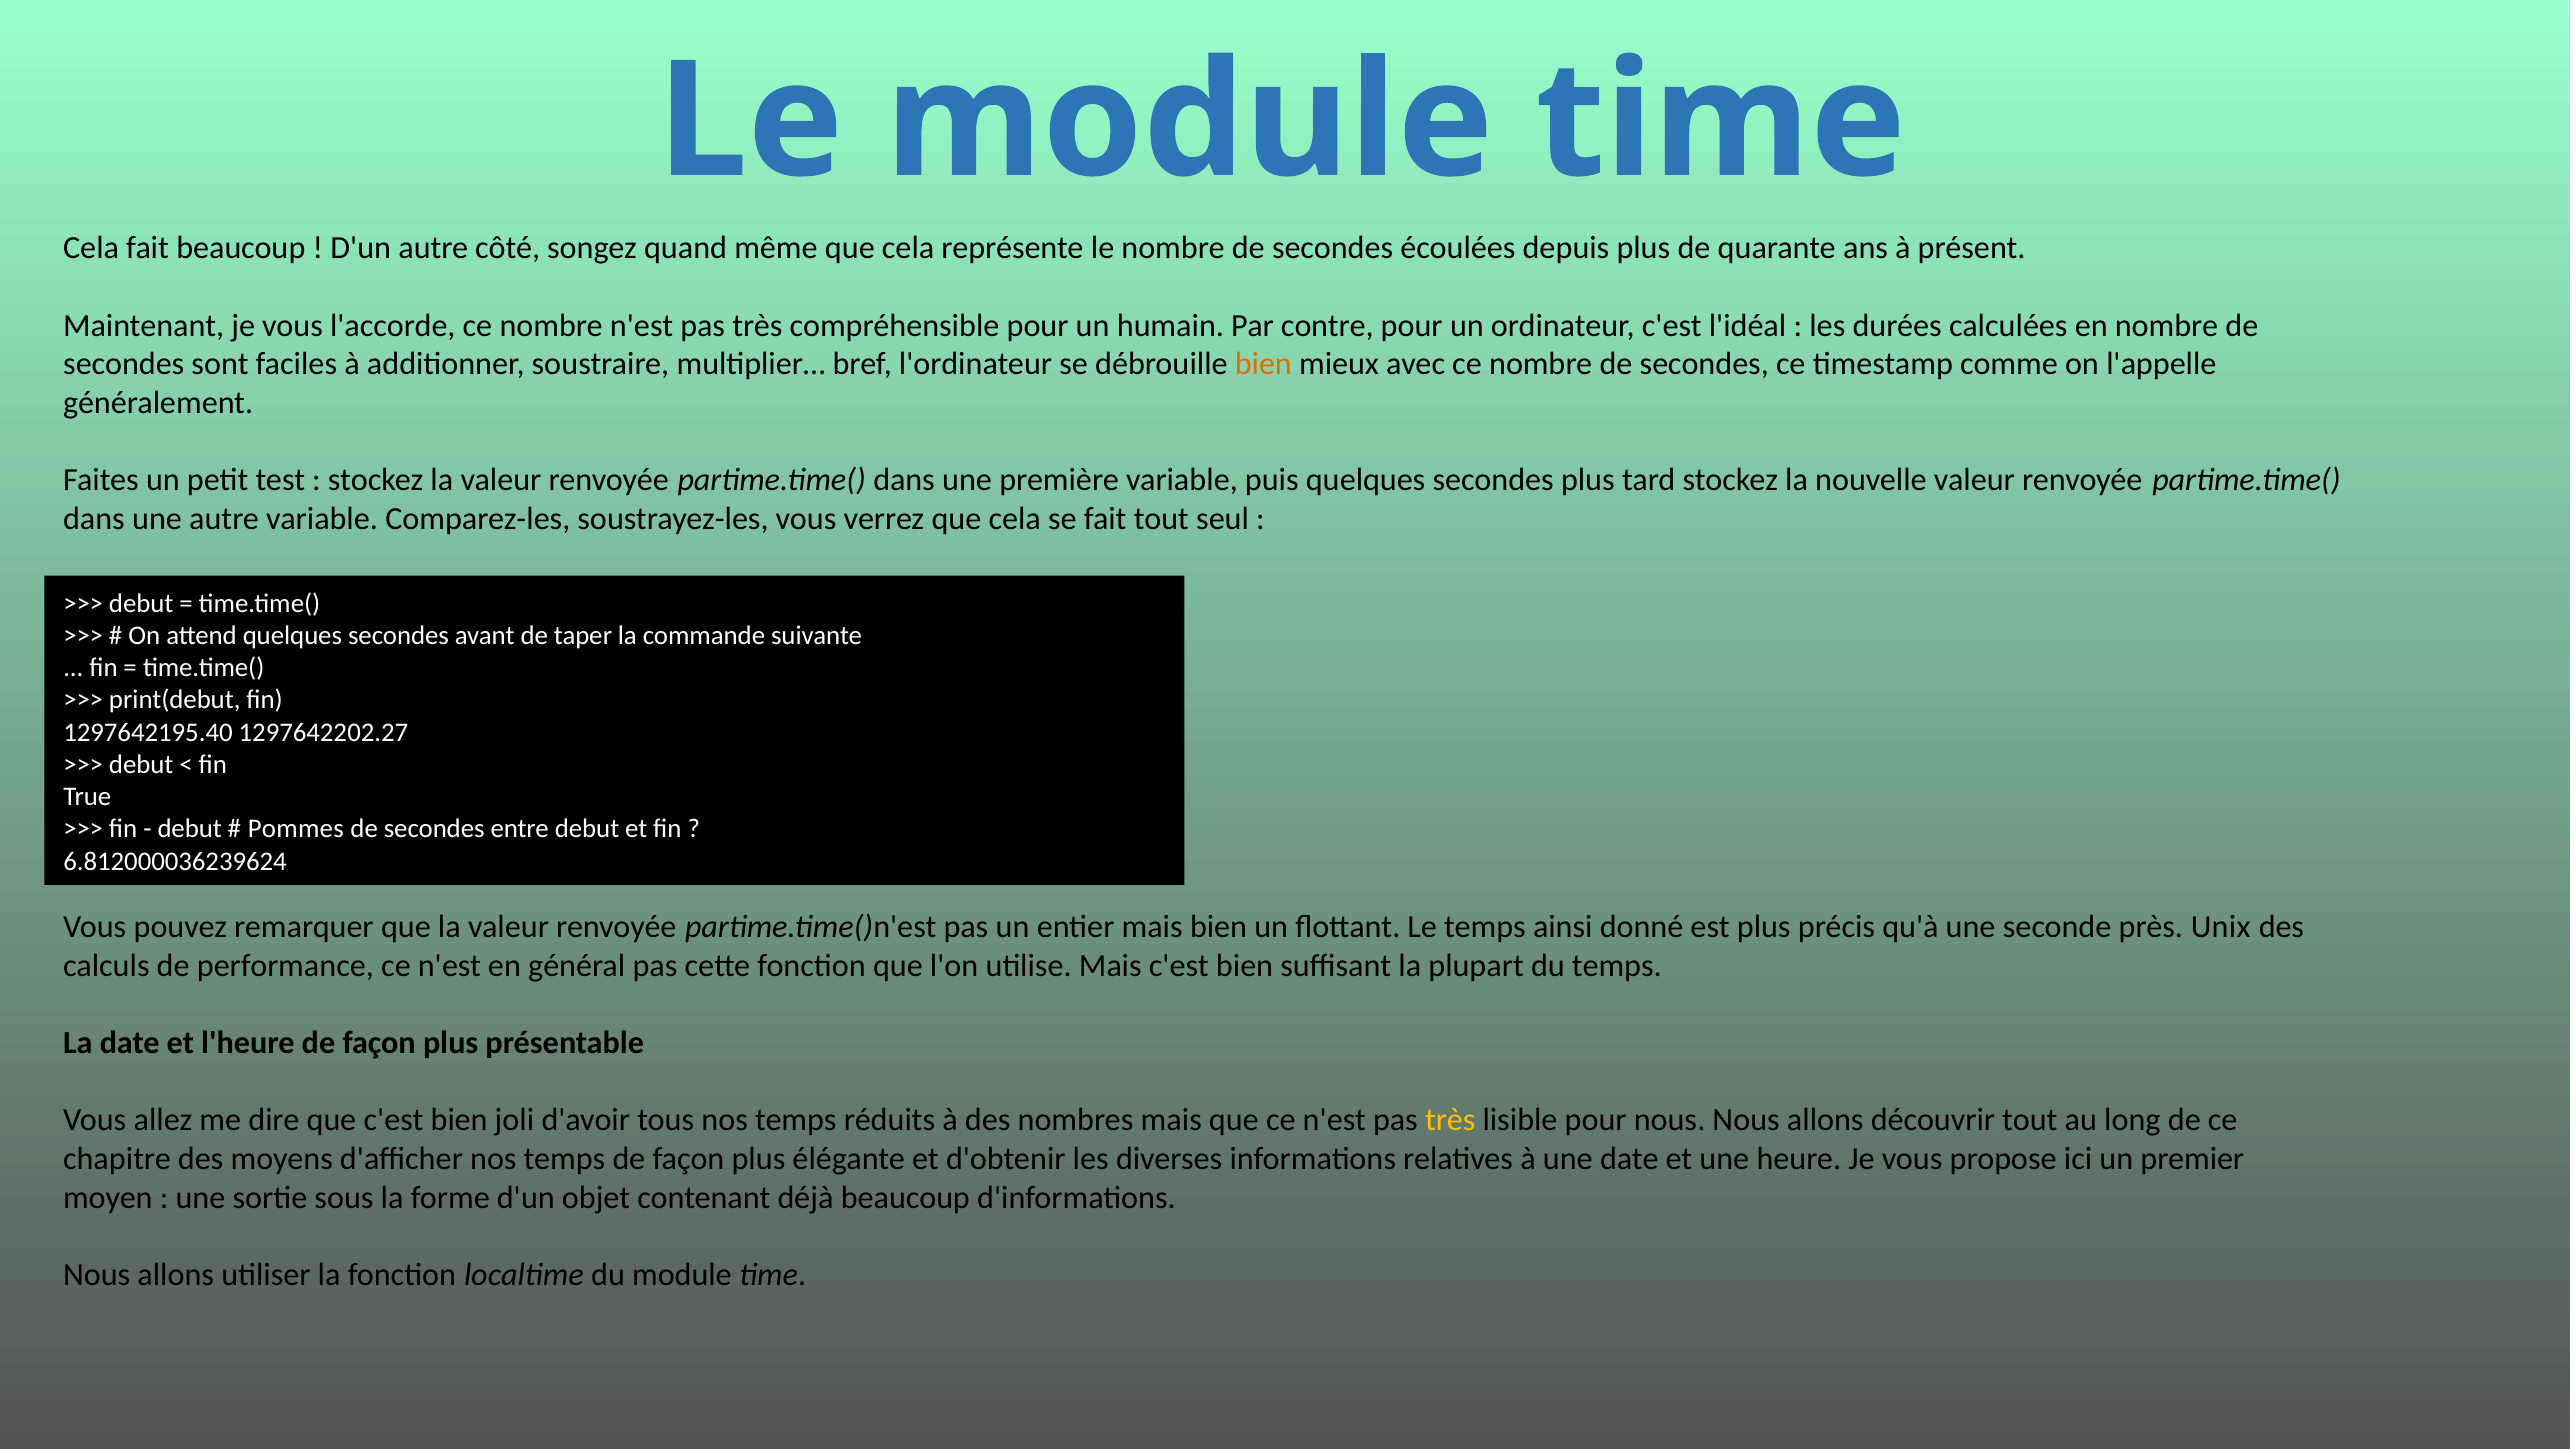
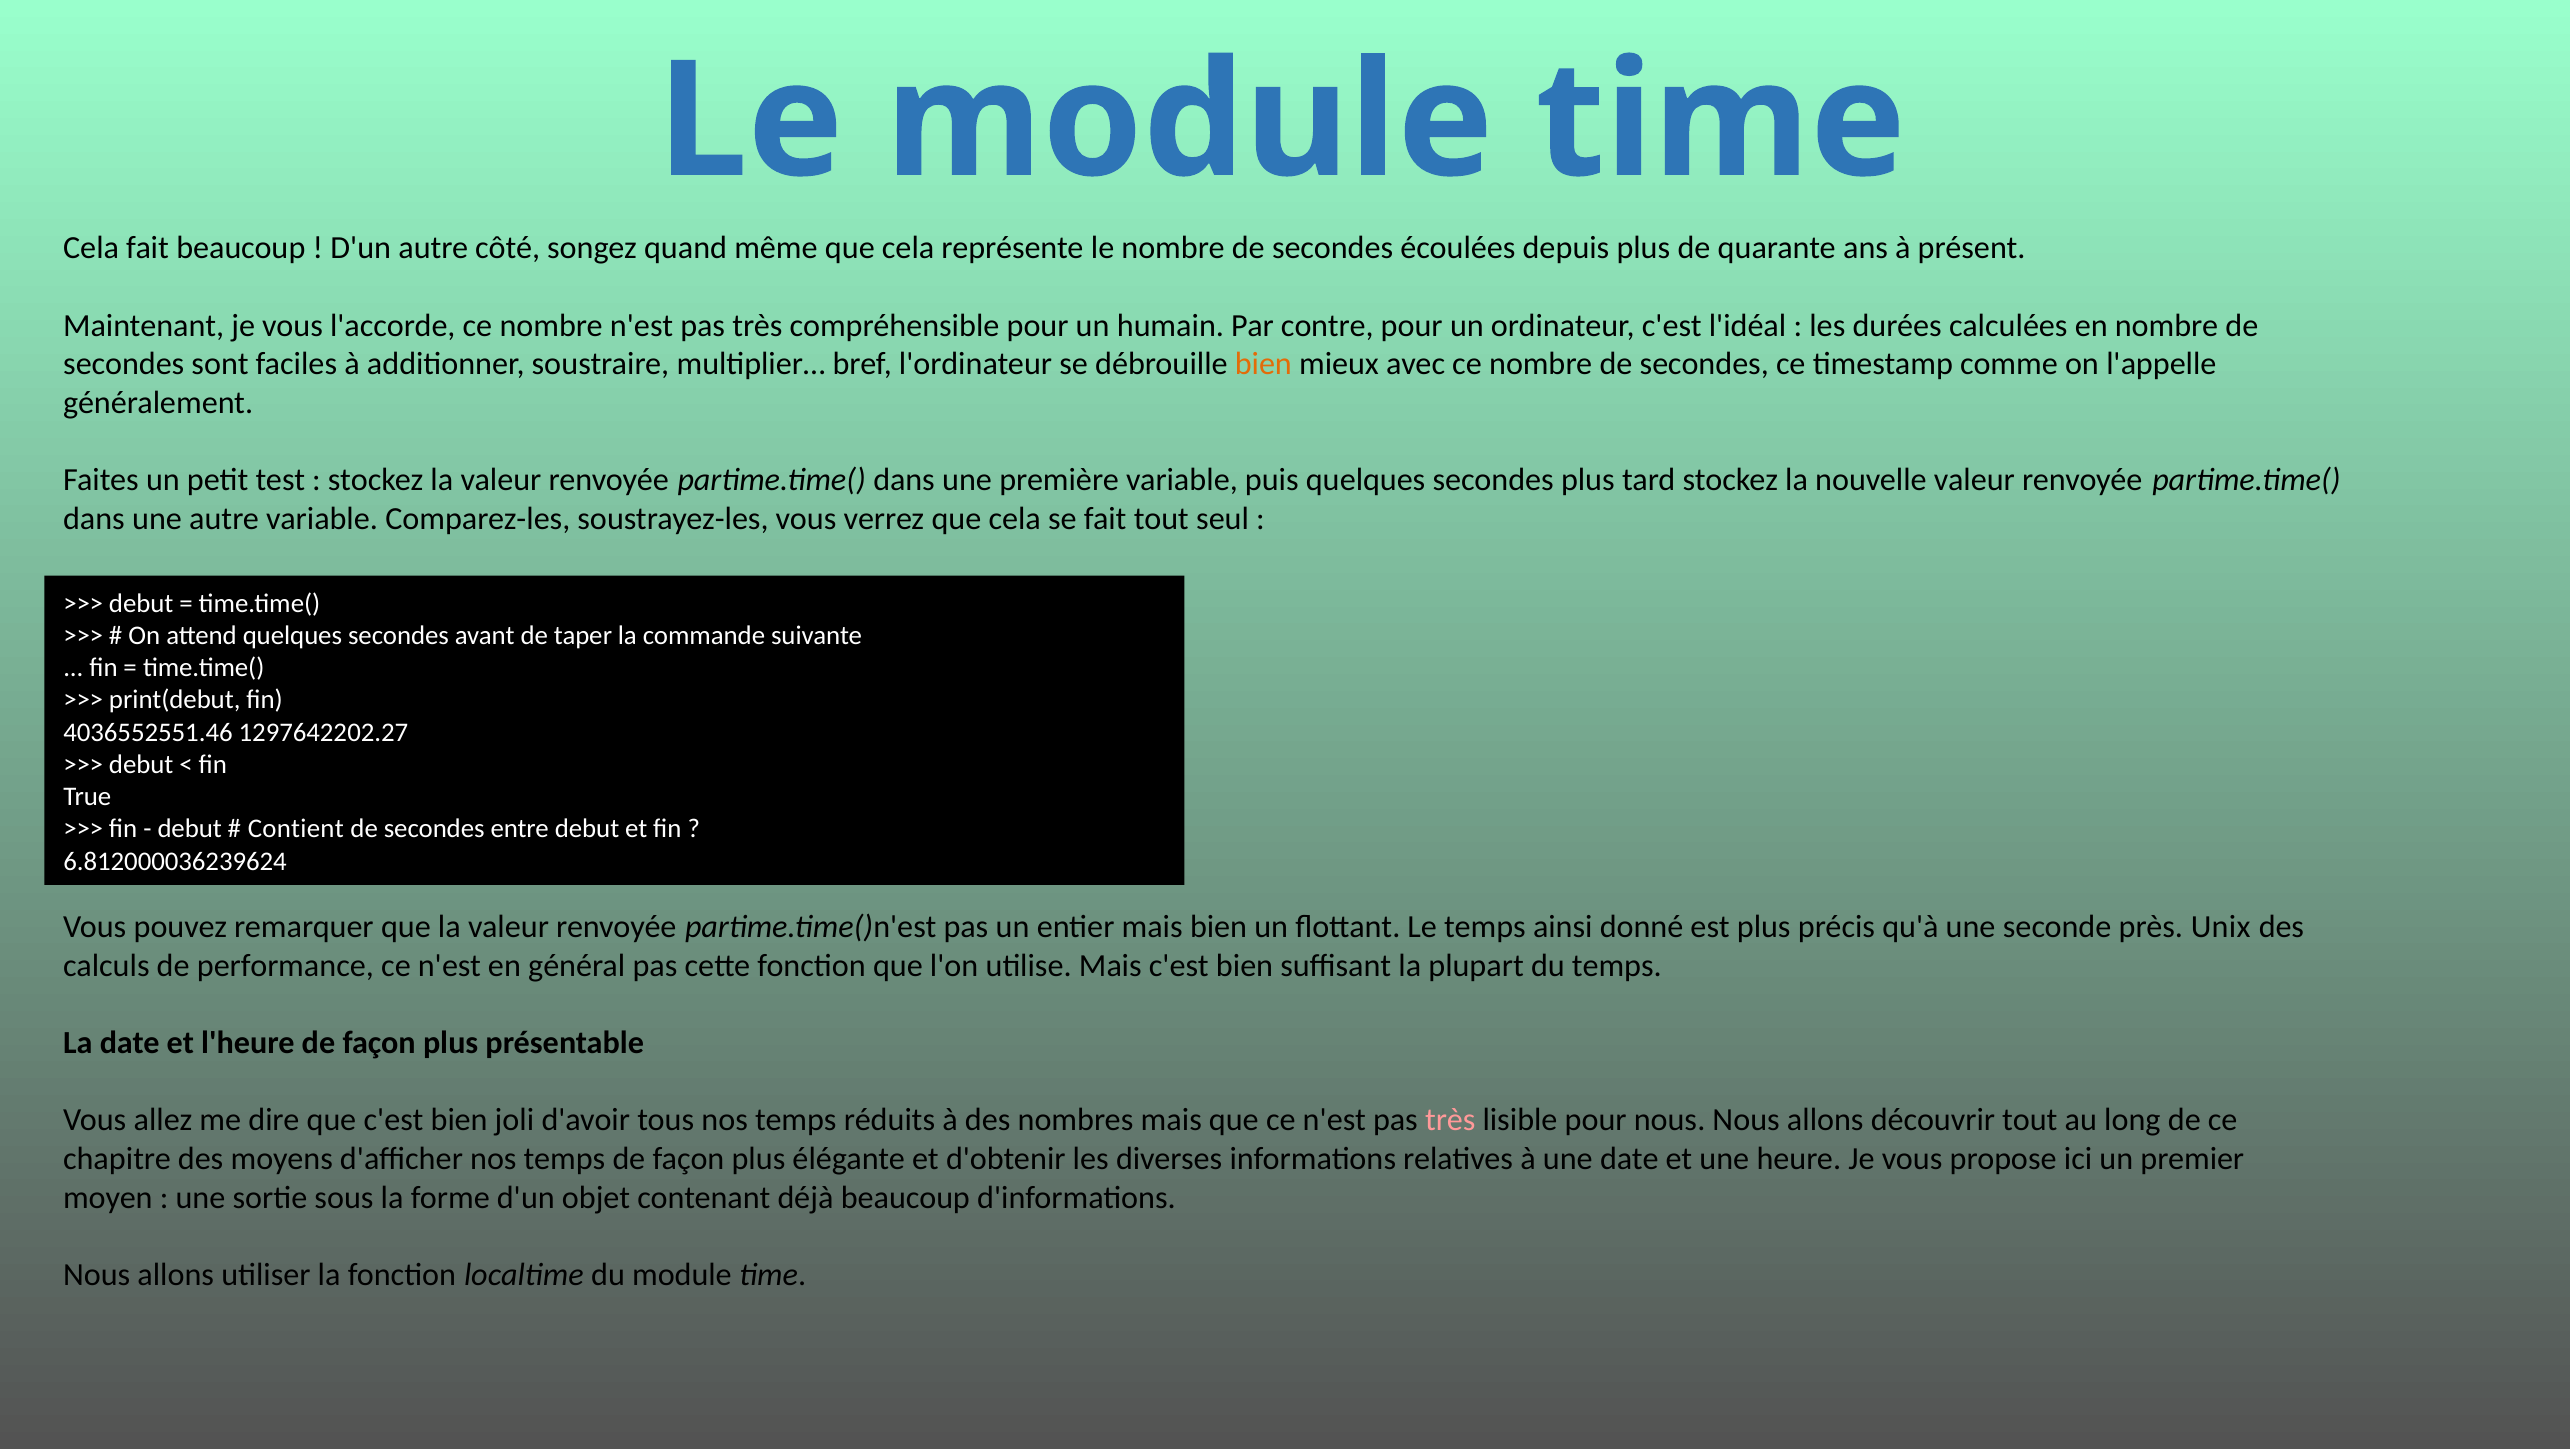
1297642195.40: 1297642195.40 -> 4036552551.46
Pommes: Pommes -> Contient
très at (1450, 1120) colour: yellow -> pink
